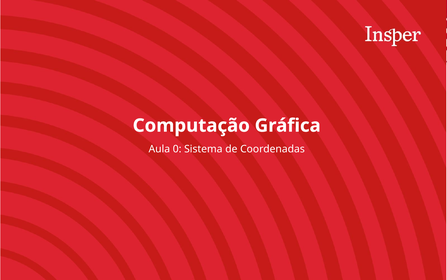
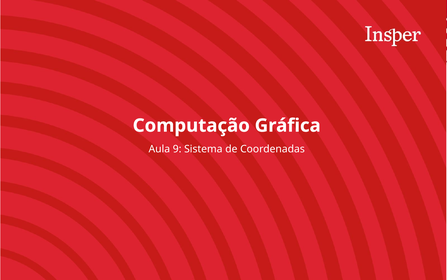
0: 0 -> 9
